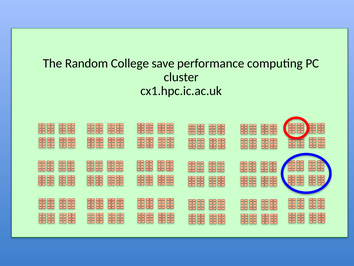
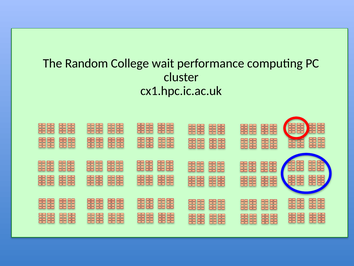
save: save -> wait
